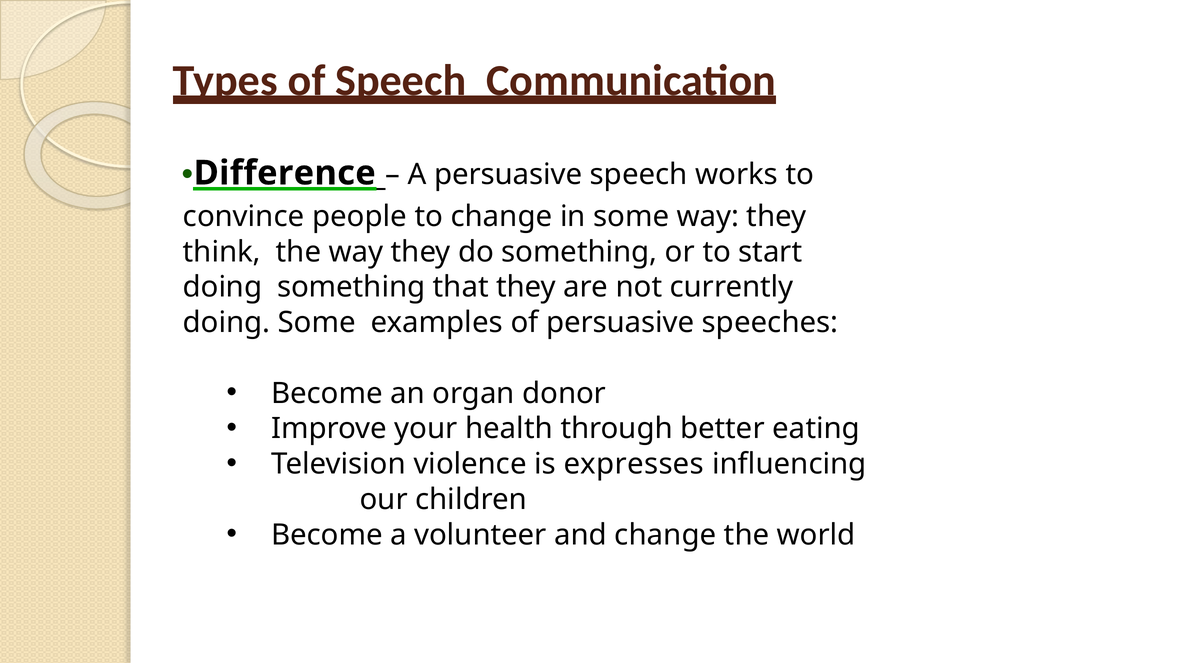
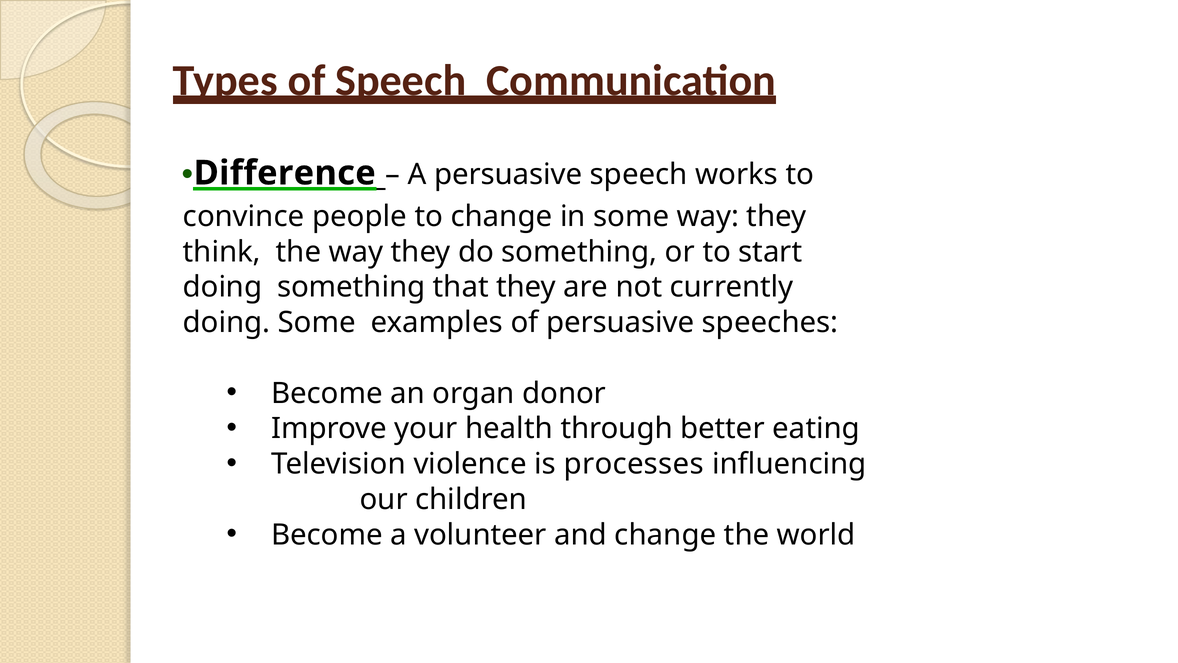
expresses: expresses -> processes
